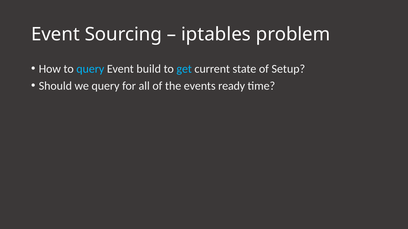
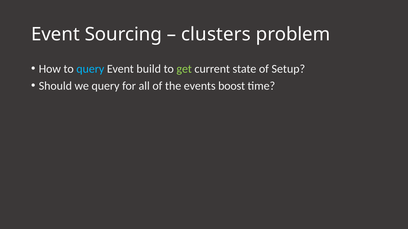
iptables: iptables -> clusters
get colour: light blue -> light green
ready: ready -> boost
